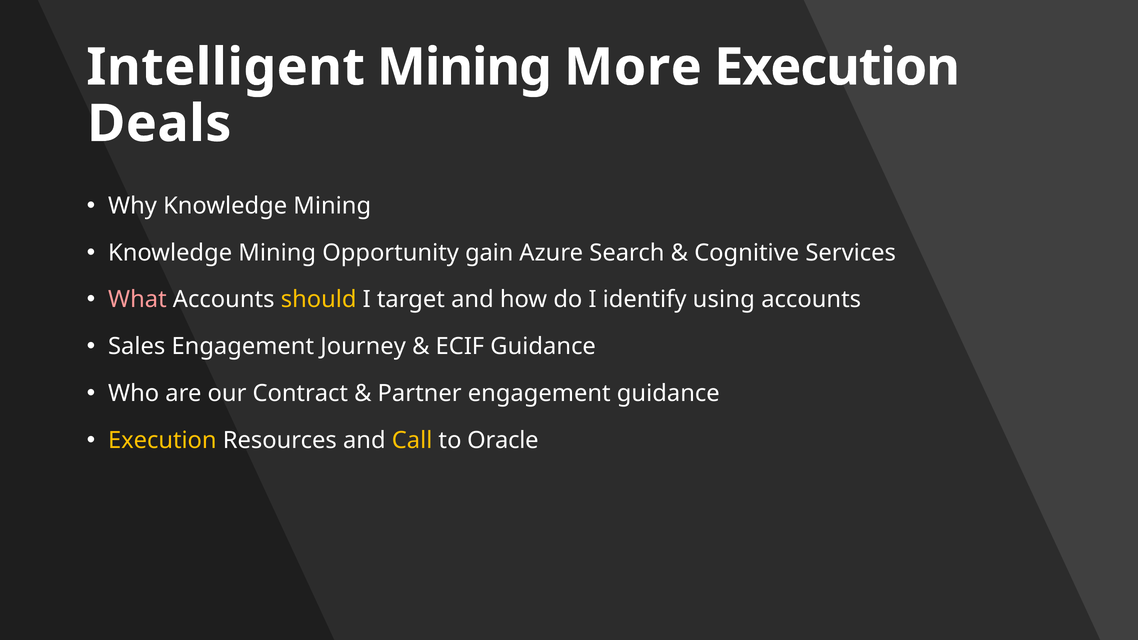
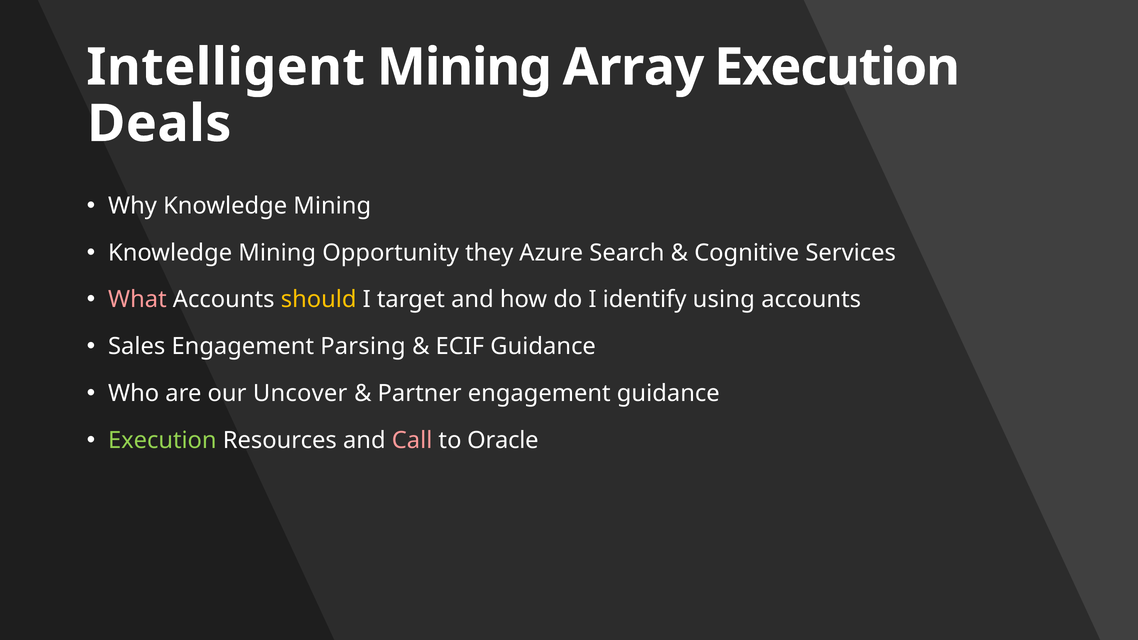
More: More -> Array
gain: gain -> they
Journey: Journey -> Parsing
Contract: Contract -> Uncover
Execution at (162, 441) colour: yellow -> light green
Call colour: yellow -> pink
